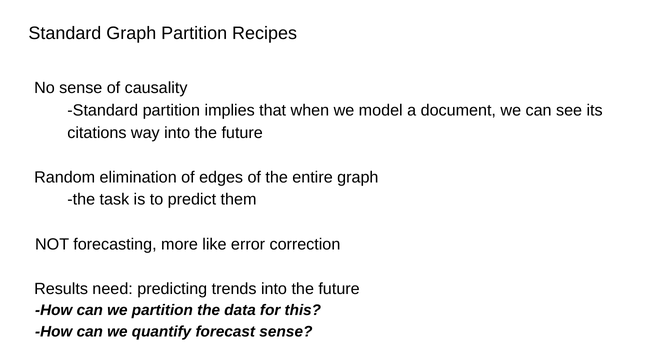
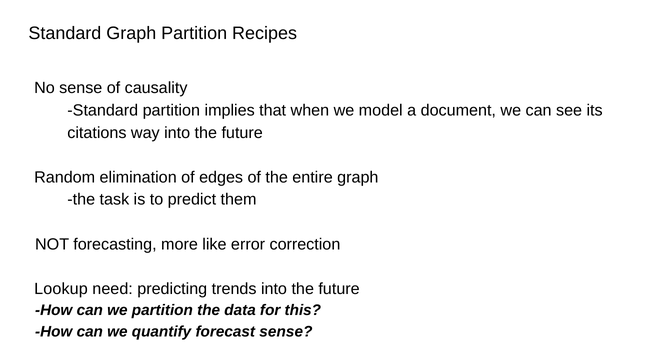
Results: Results -> Lookup
